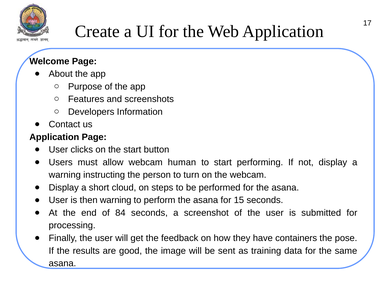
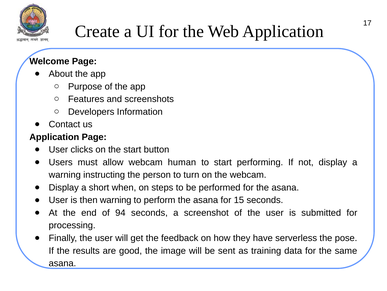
cloud: cloud -> when
84: 84 -> 94
containers: containers -> serverless
